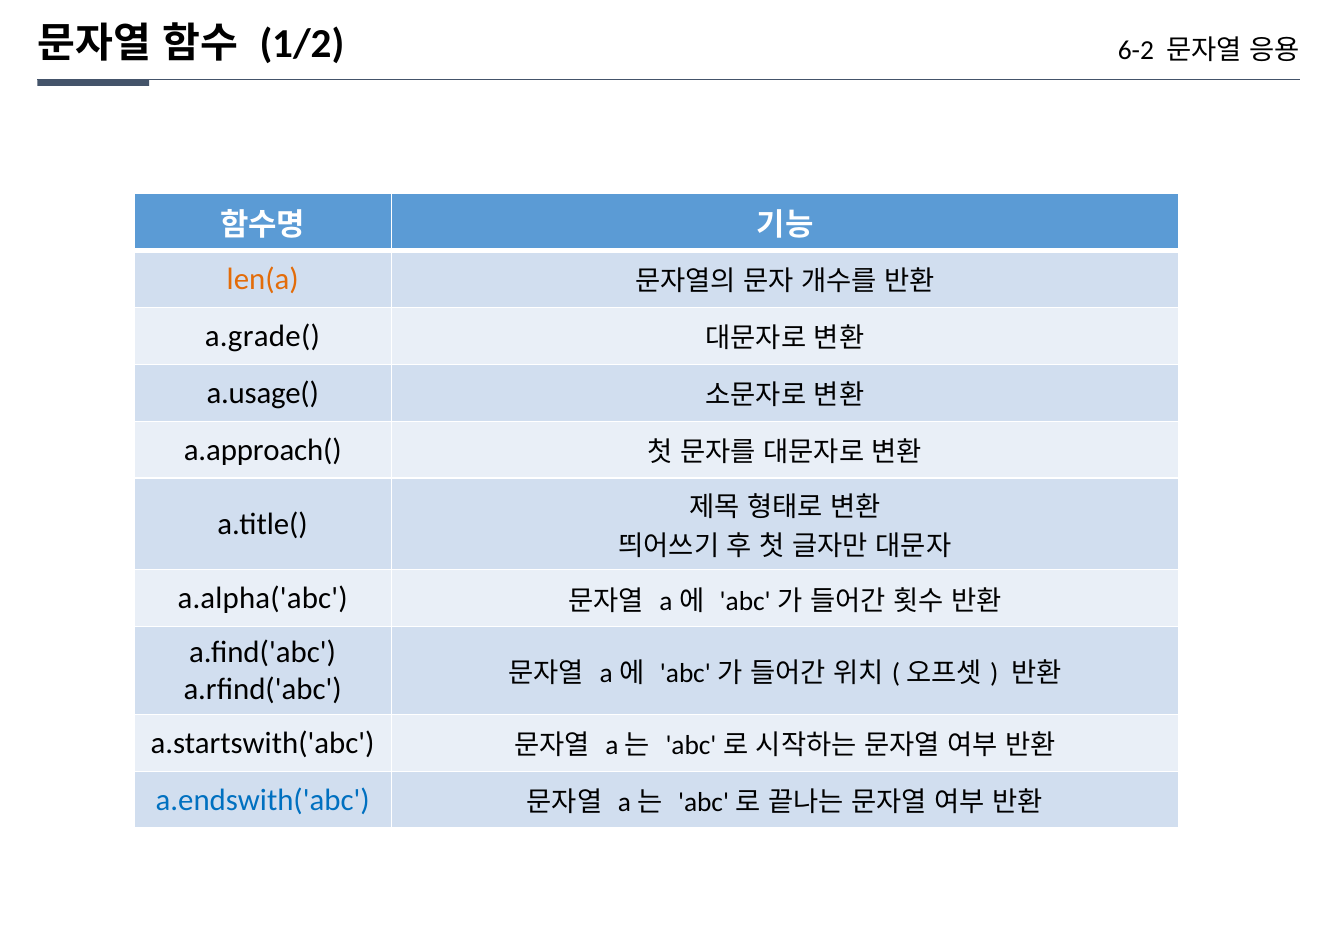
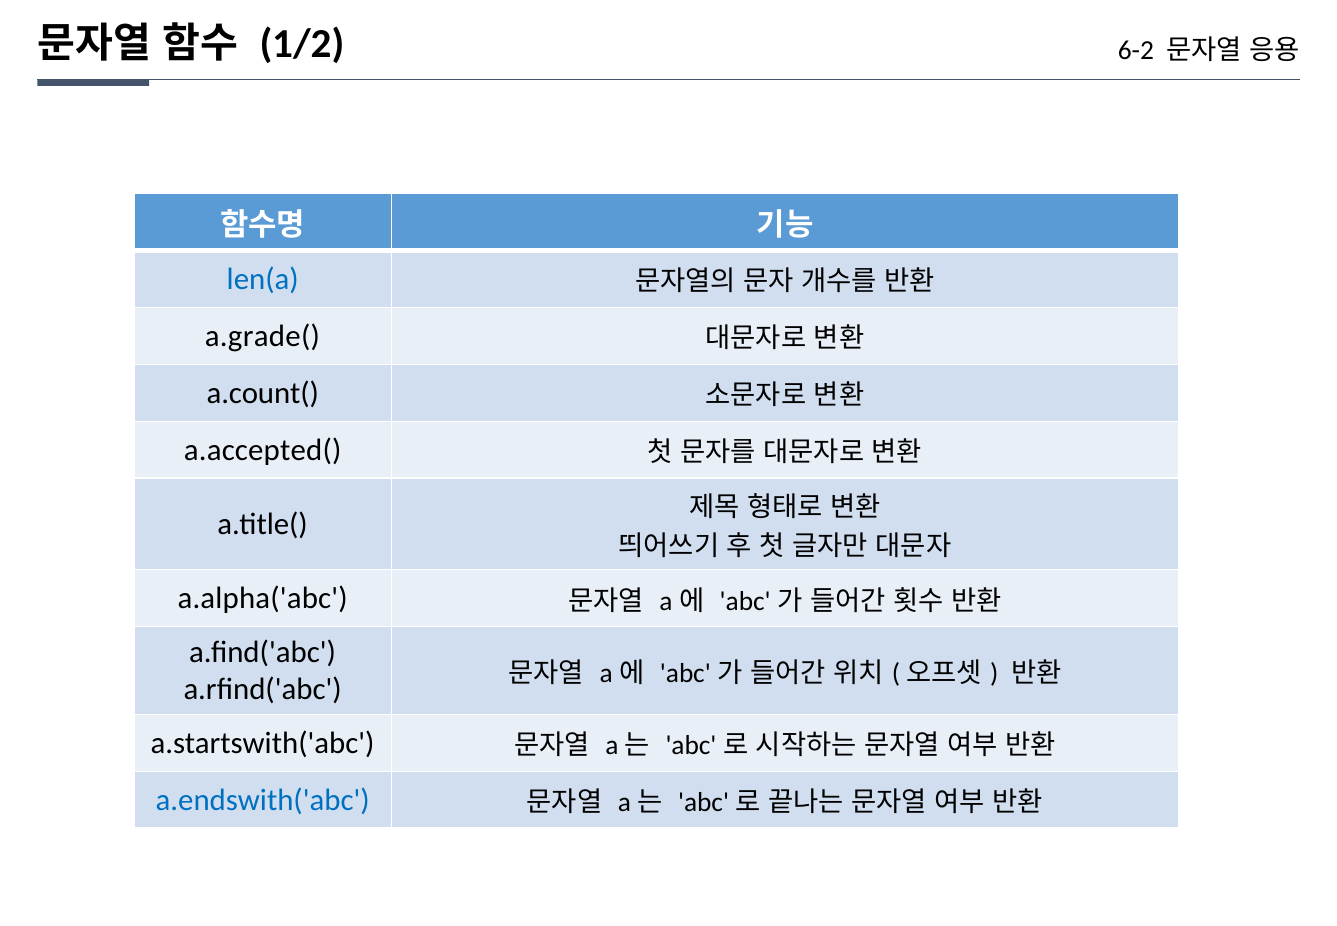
len(a colour: orange -> blue
a.usage(: a.usage( -> a.count(
a.approach(: a.approach( -> a.accepted(
